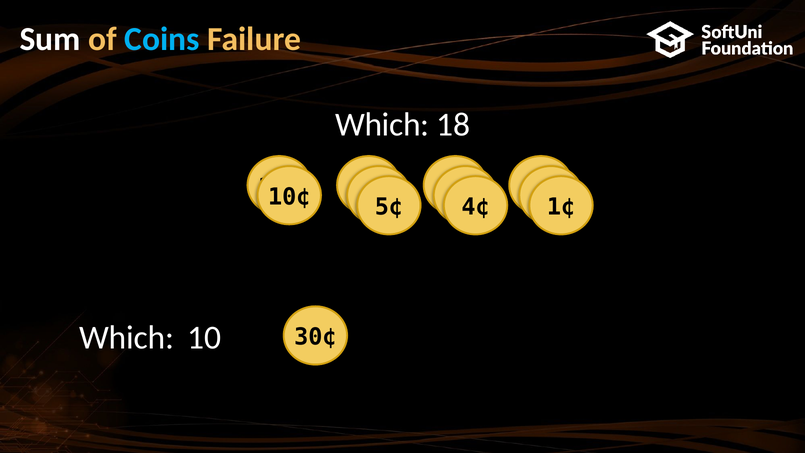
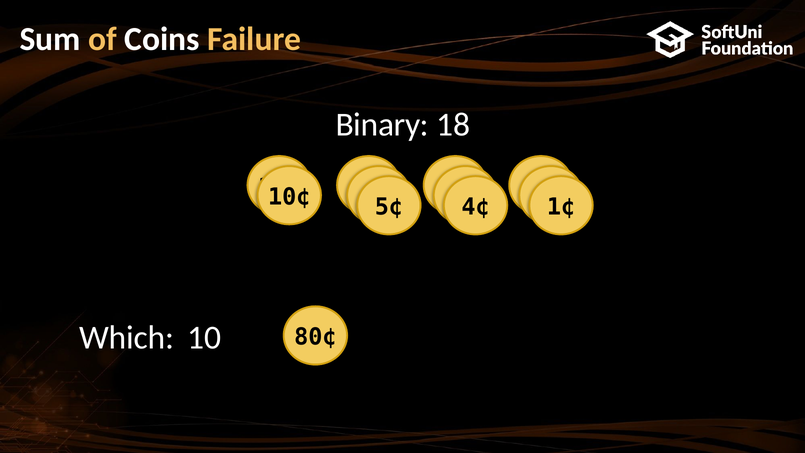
Coins colour: light blue -> white
Which at (382, 124): Which -> Binary
30¢: 30¢ -> 80¢
